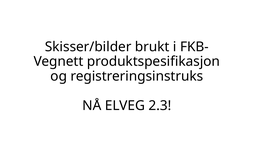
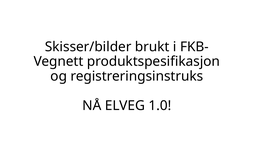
2.3: 2.3 -> 1.0
